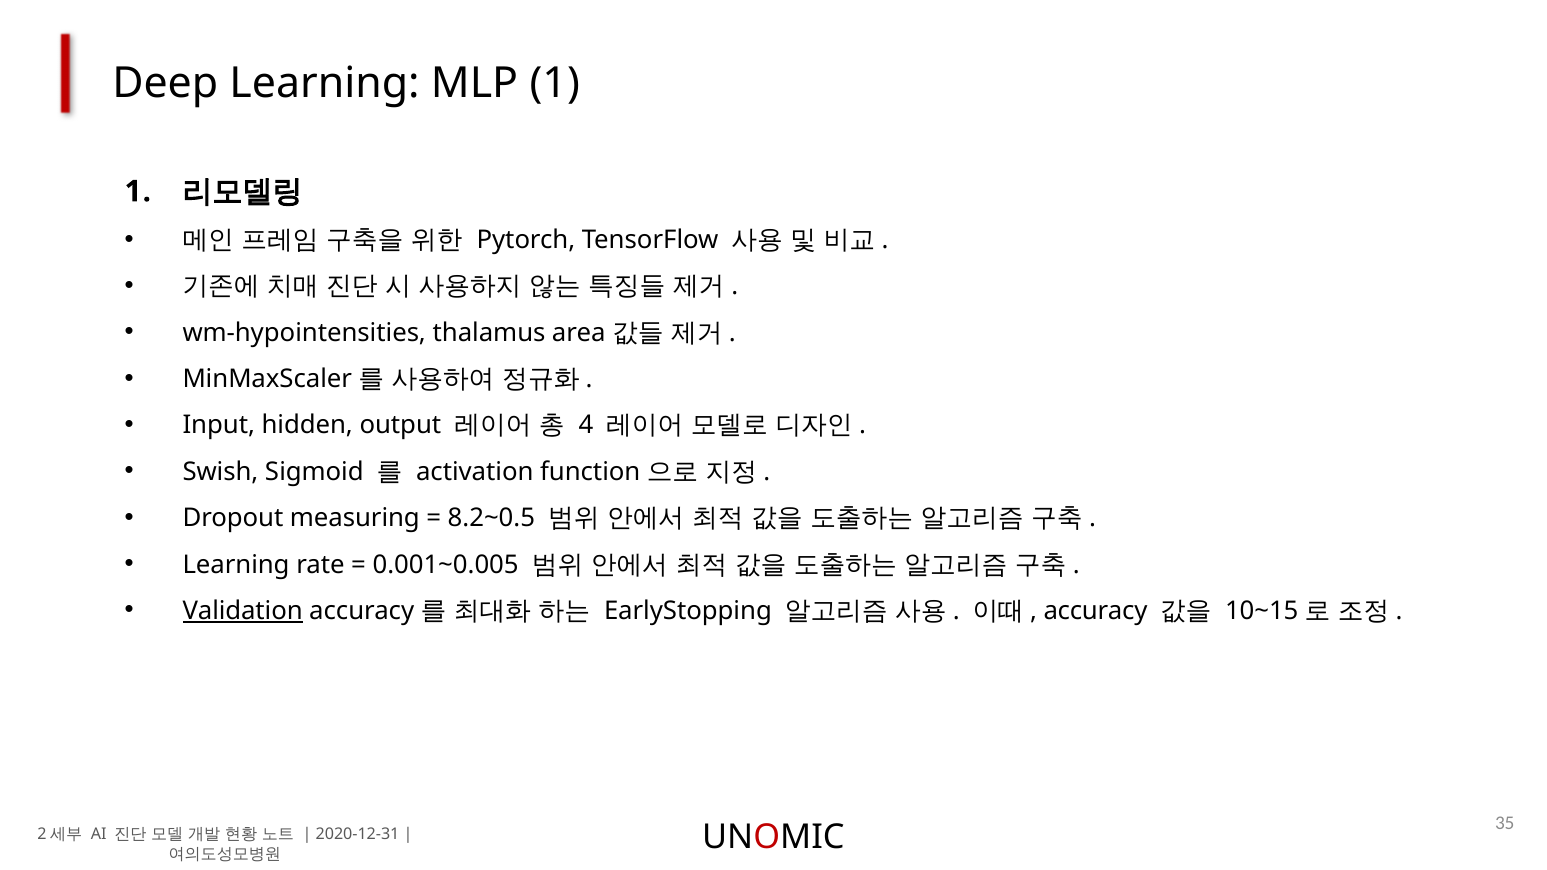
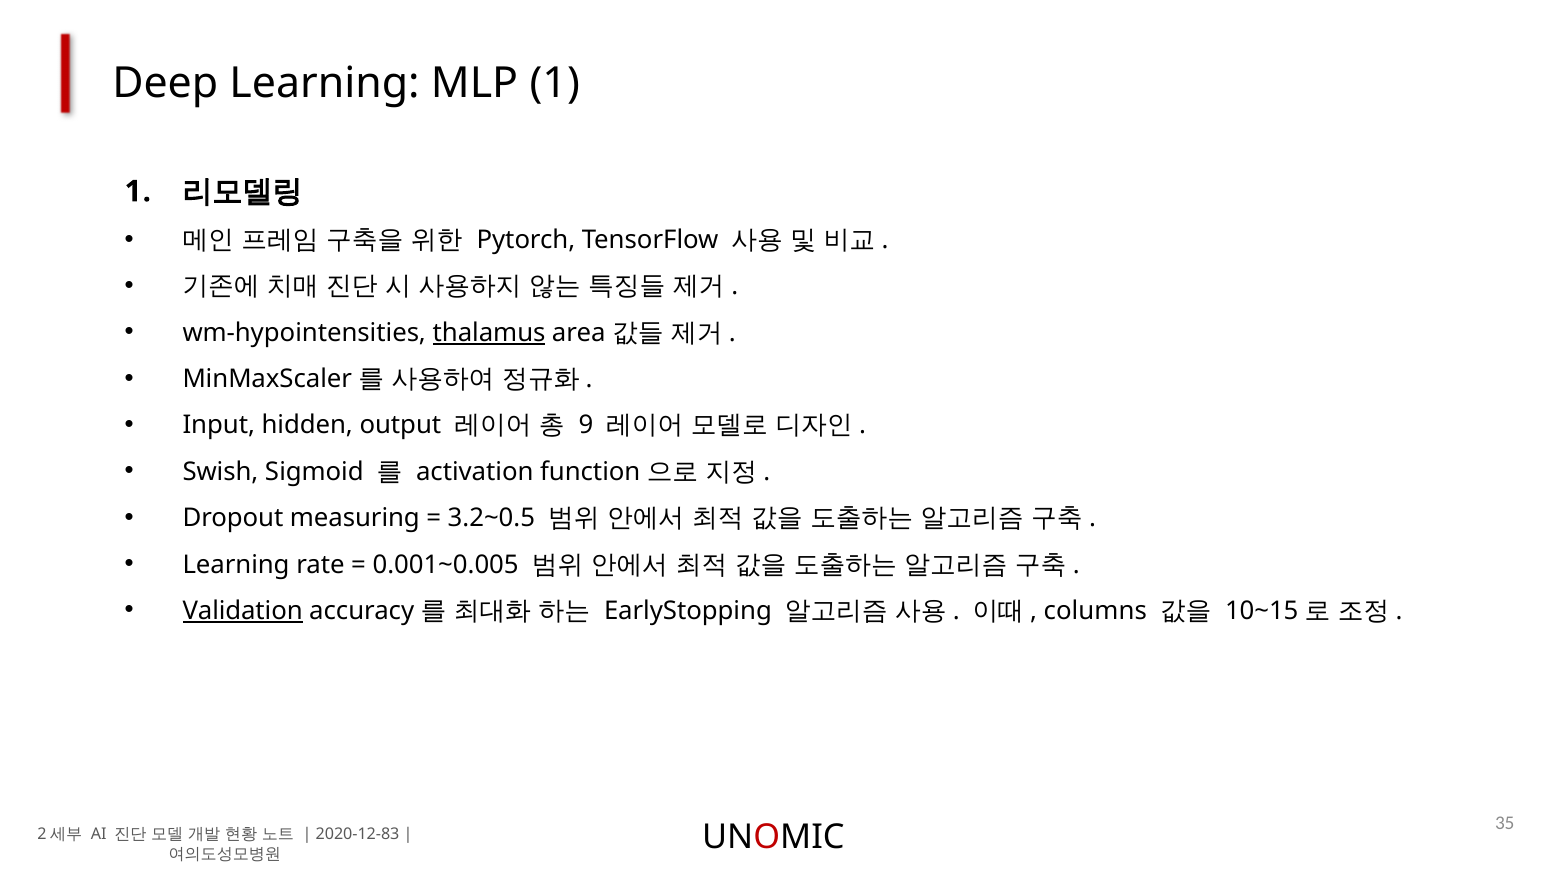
thalamus underline: none -> present
4: 4 -> 9
8.2~0.5: 8.2~0.5 -> 3.2~0.5
accuracy: accuracy -> columns
2020-12-31: 2020-12-31 -> 2020-12-83
